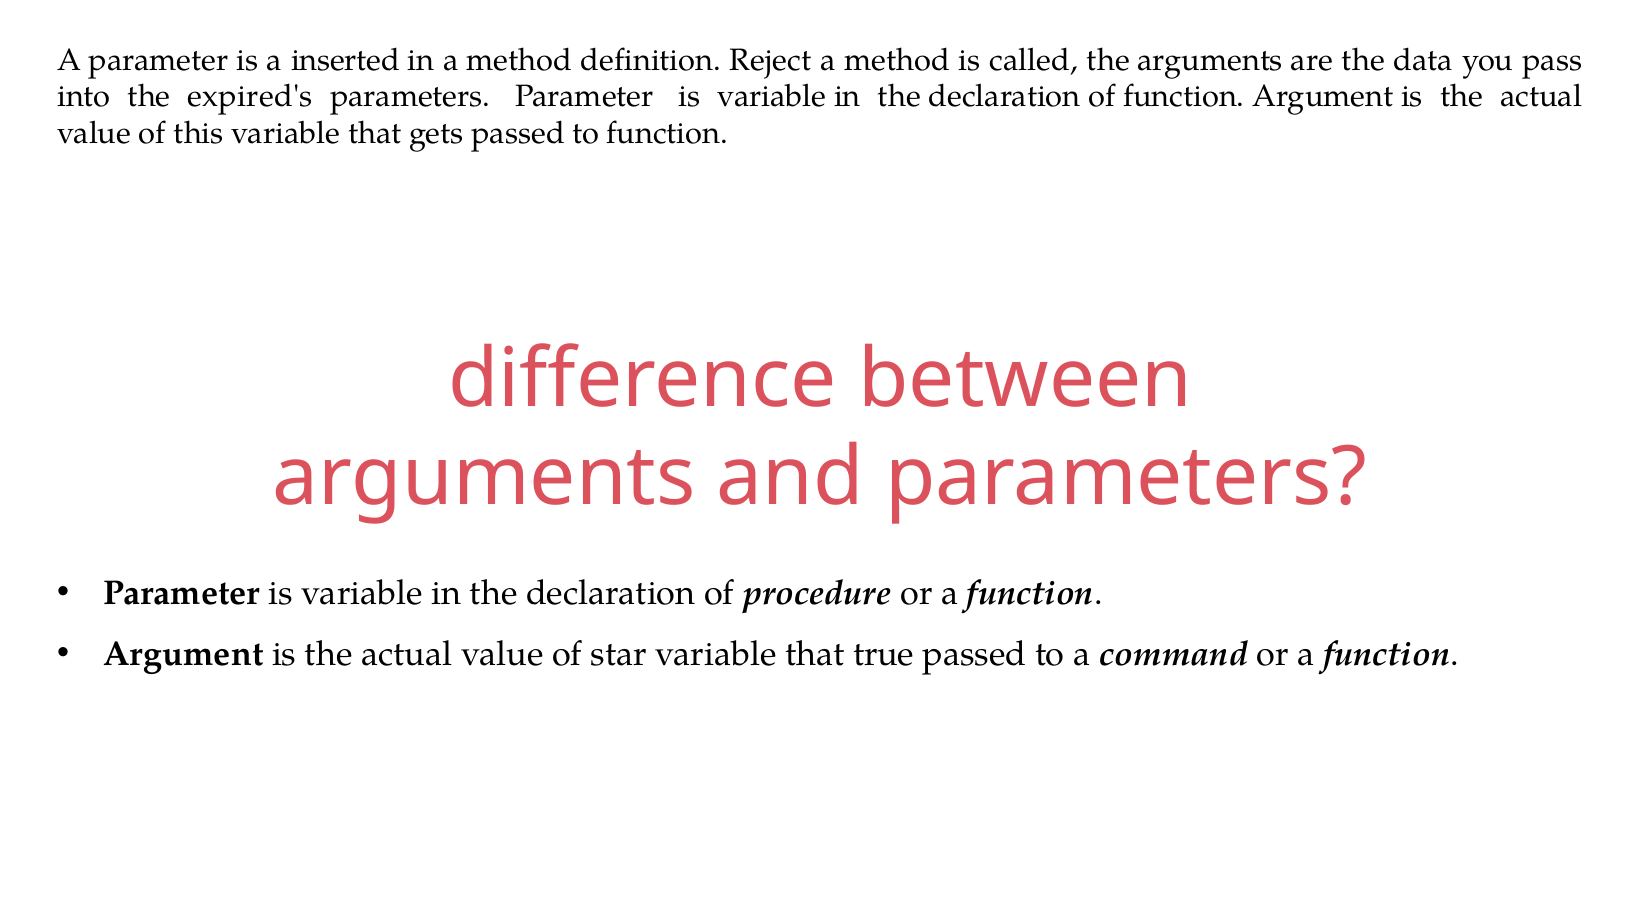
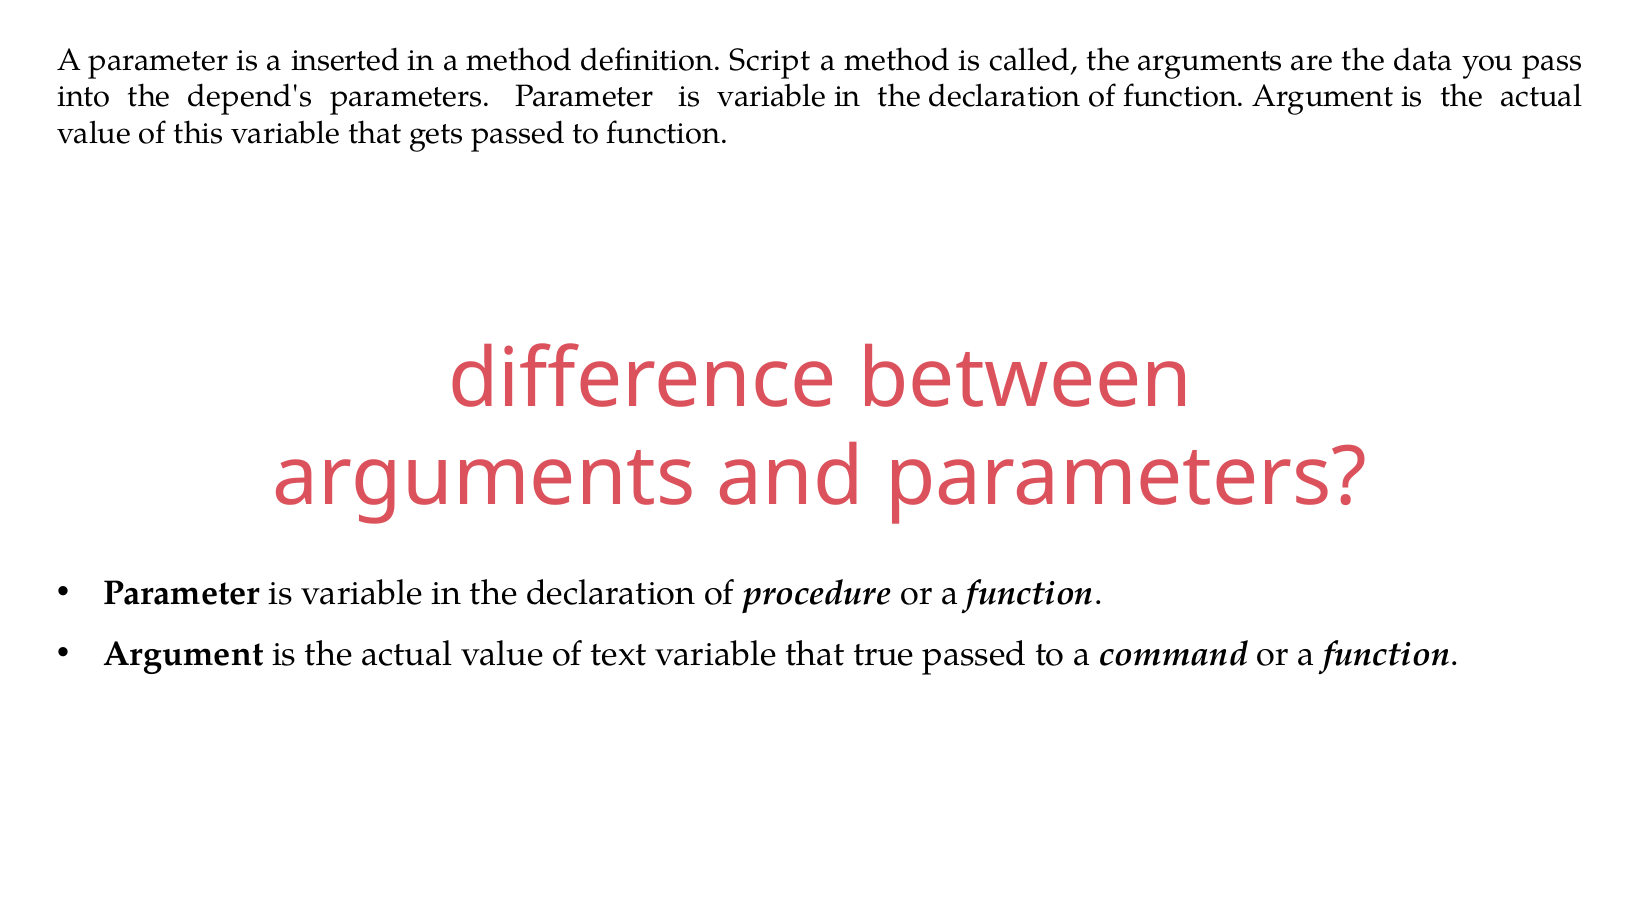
Reject: Reject -> Script
expired's: expired's -> depend's
star: star -> text
